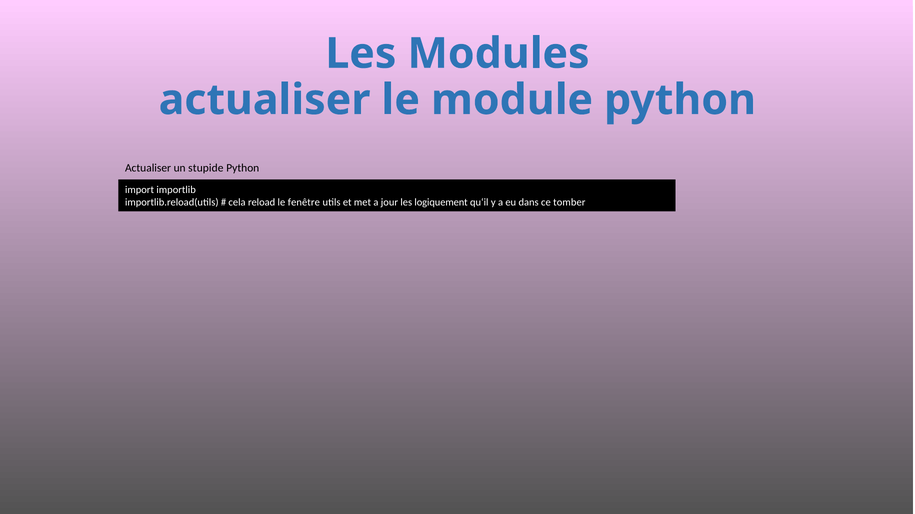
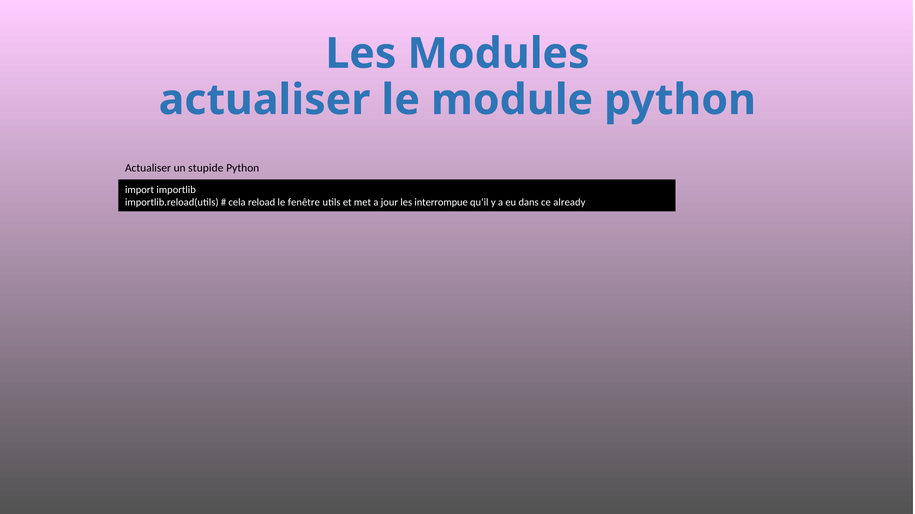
logiquement: logiquement -> interrompue
tomber: tomber -> already
